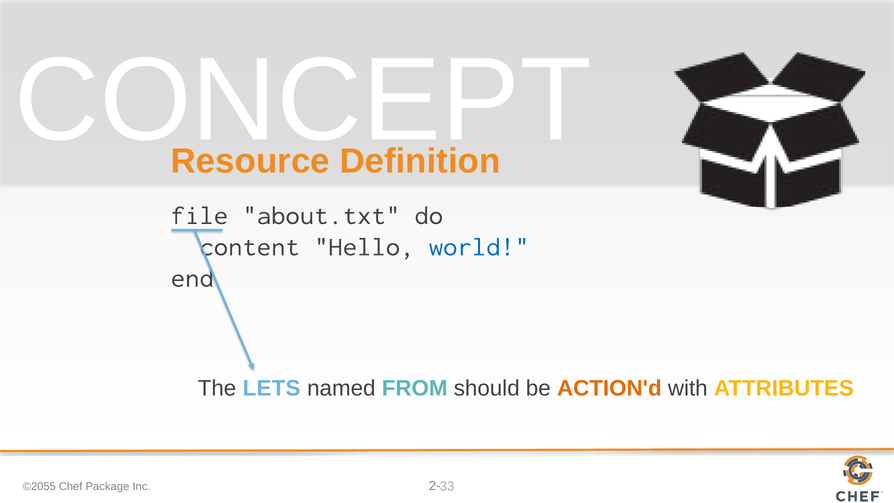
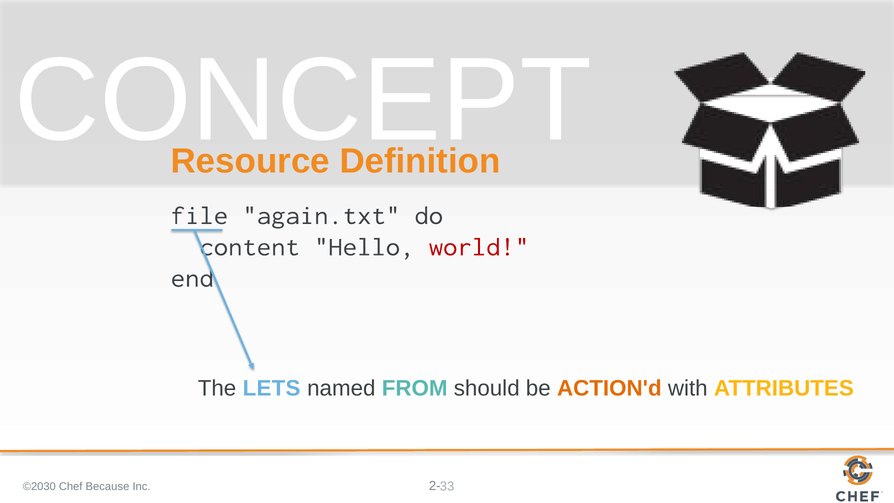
about.txt: about.txt -> again.txt
world colour: blue -> red
©2055: ©2055 -> ©2030
Package: Package -> Because
